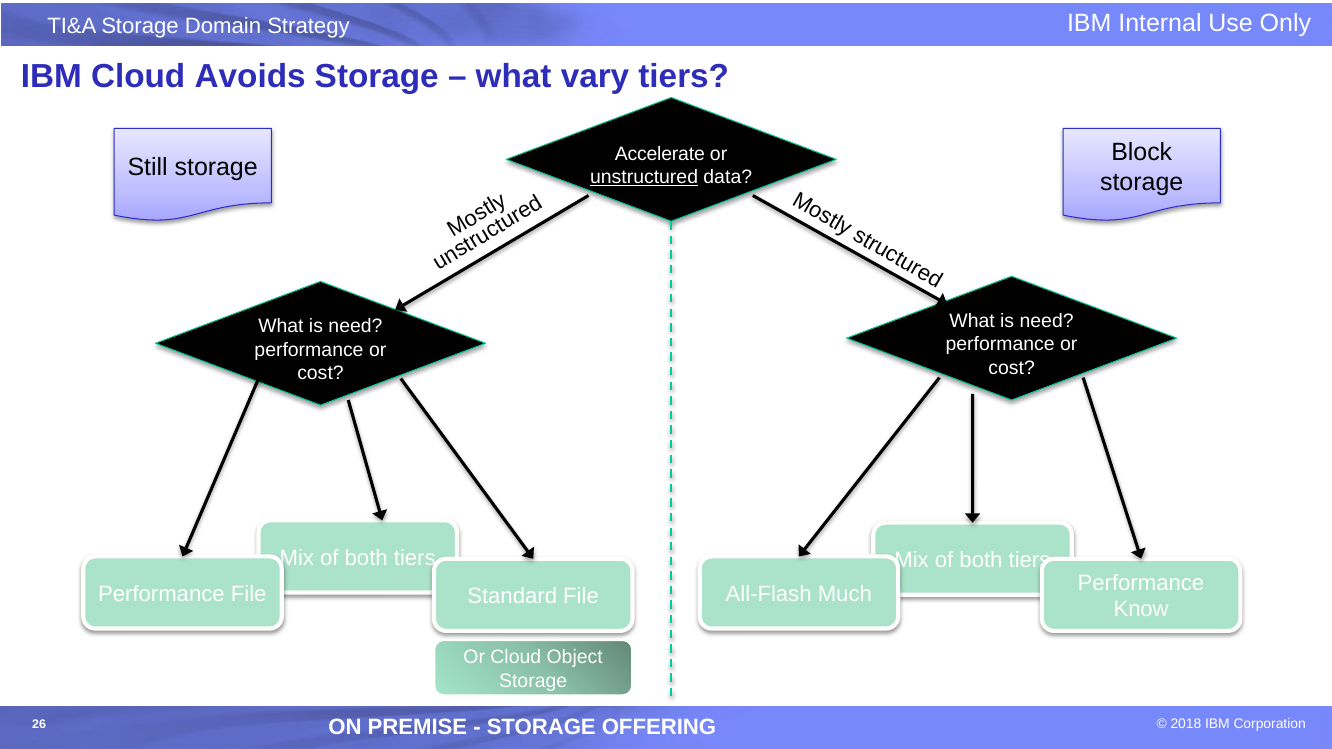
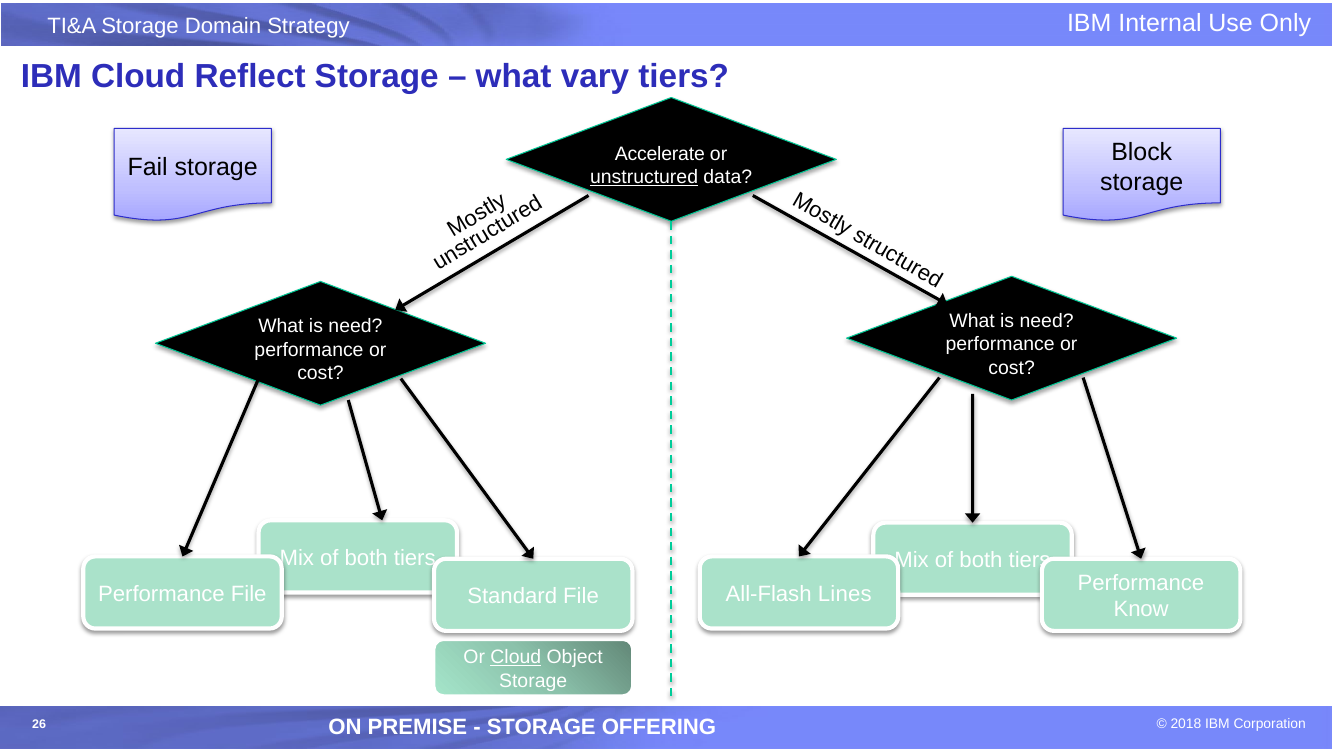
Avoids: Avoids -> Reflect
Still: Still -> Fail
Much: Much -> Lines
Cloud at (516, 658) underline: none -> present
